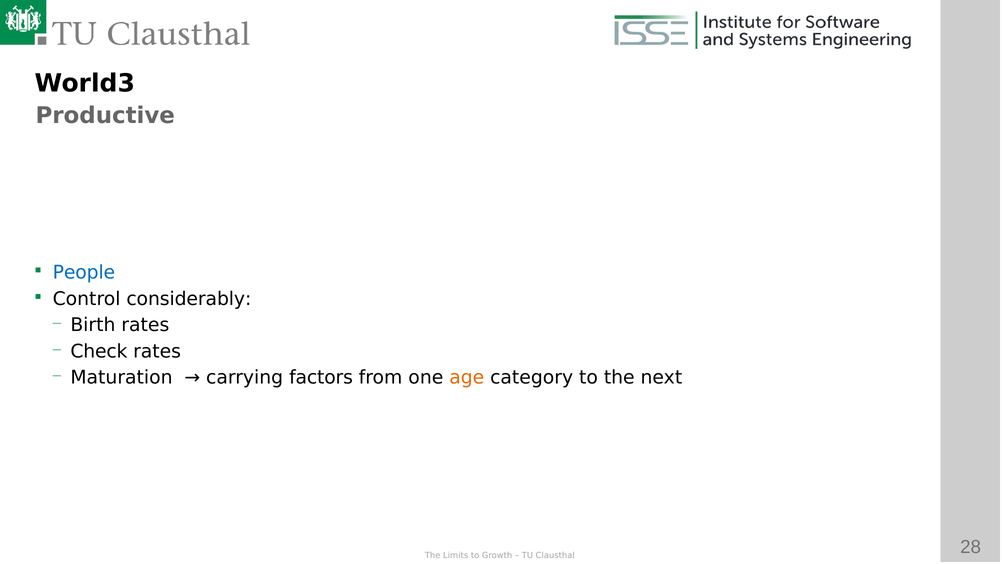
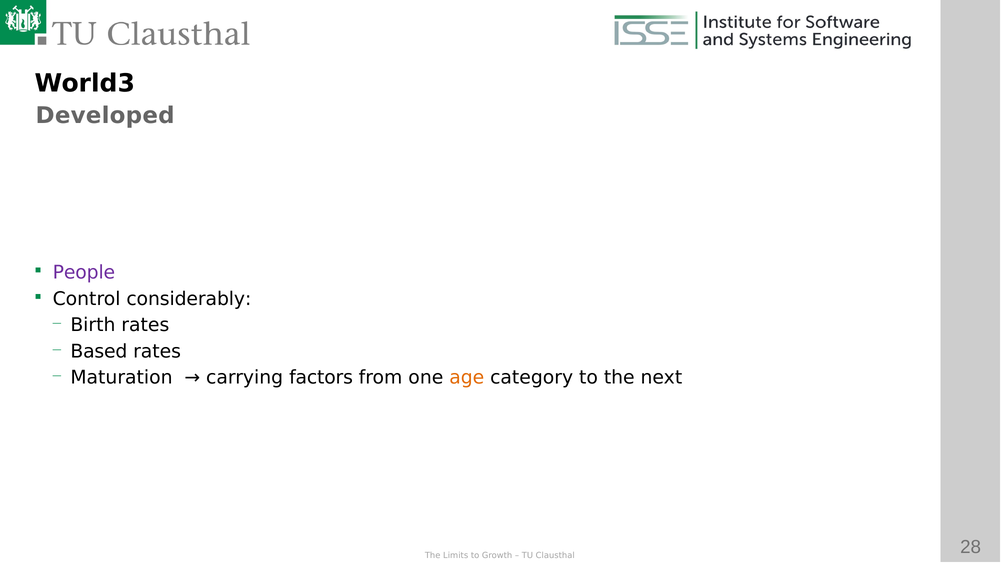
Productive: Productive -> Developed
People colour: blue -> purple
Check: Check -> Based
